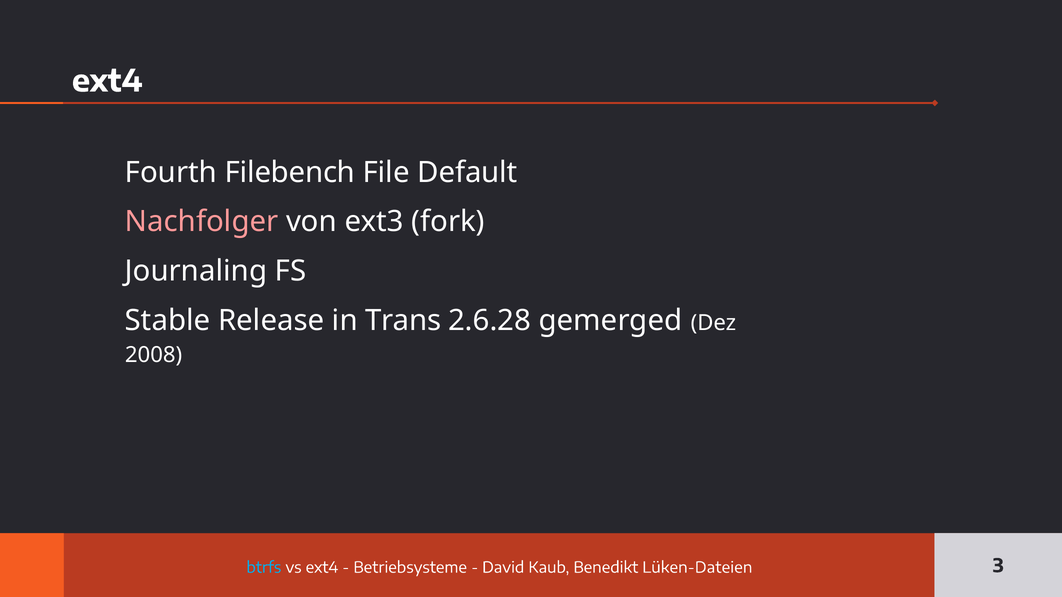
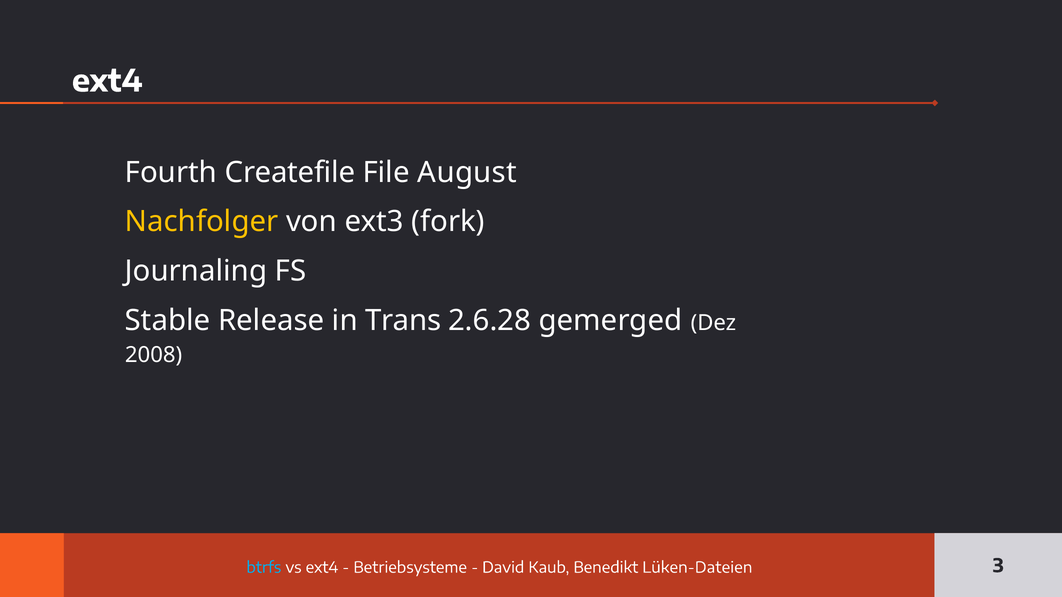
Filebench: Filebench -> Createfile
Default: Default -> August
Nachfolger colour: pink -> yellow
